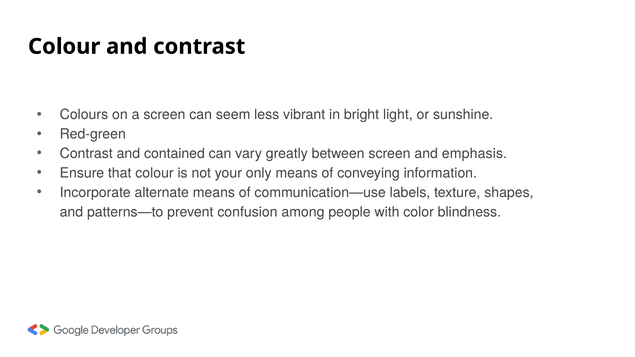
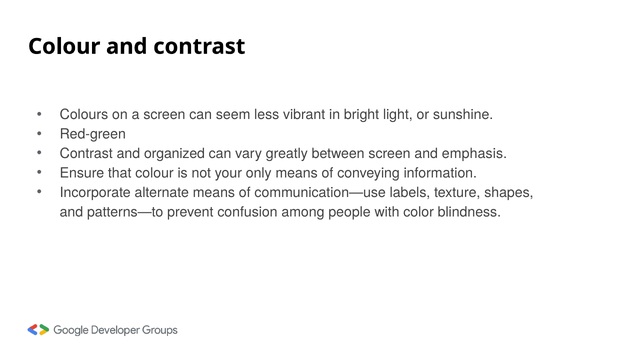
contained: contained -> organized
